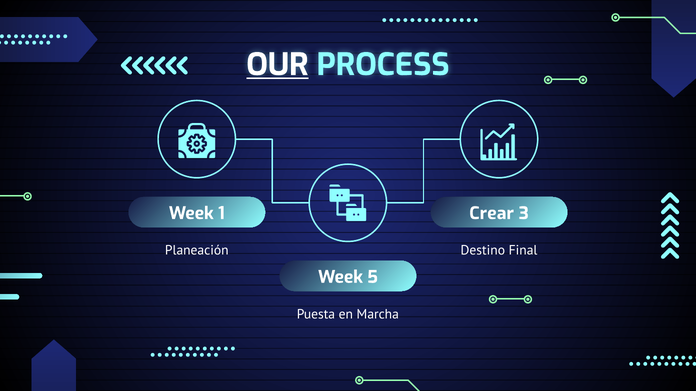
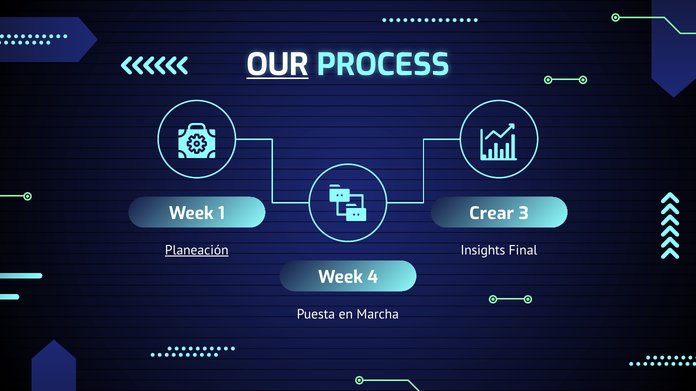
Planeación underline: none -> present
Destino: Destino -> Insights
5: 5 -> 4
